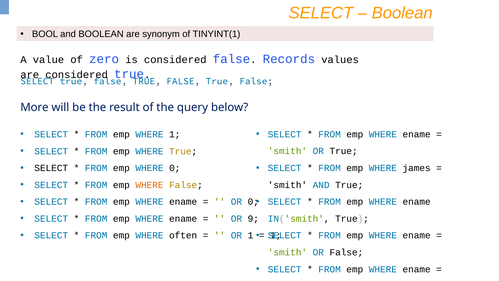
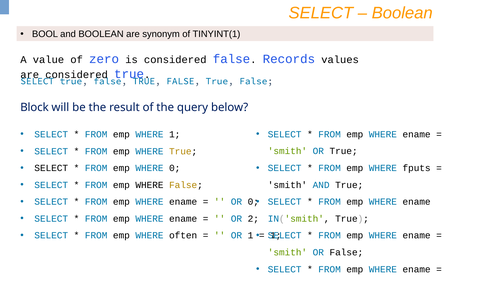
More: More -> Block
james: james -> fputs
WHERE at (149, 185) colour: orange -> black
9: 9 -> 2
